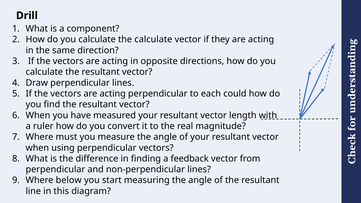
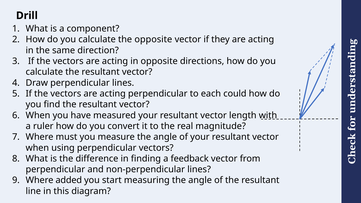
the calculate: calculate -> opposite
below: below -> added
